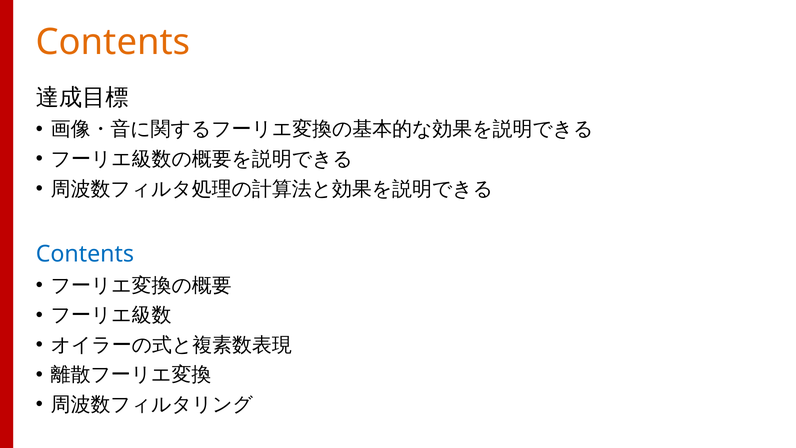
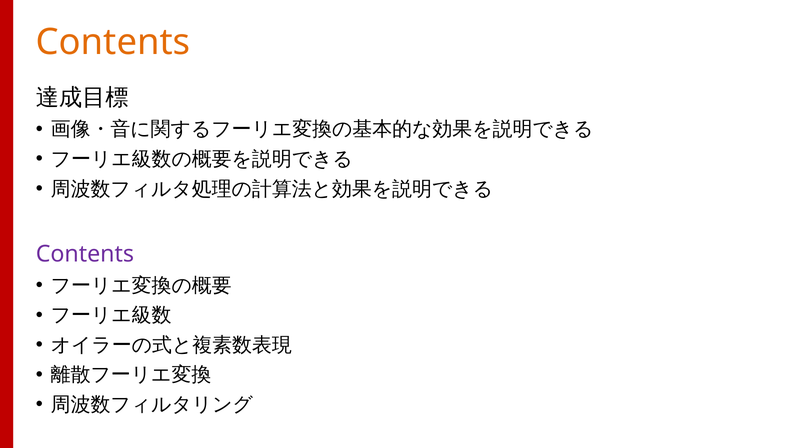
Contents at (85, 254) colour: blue -> purple
